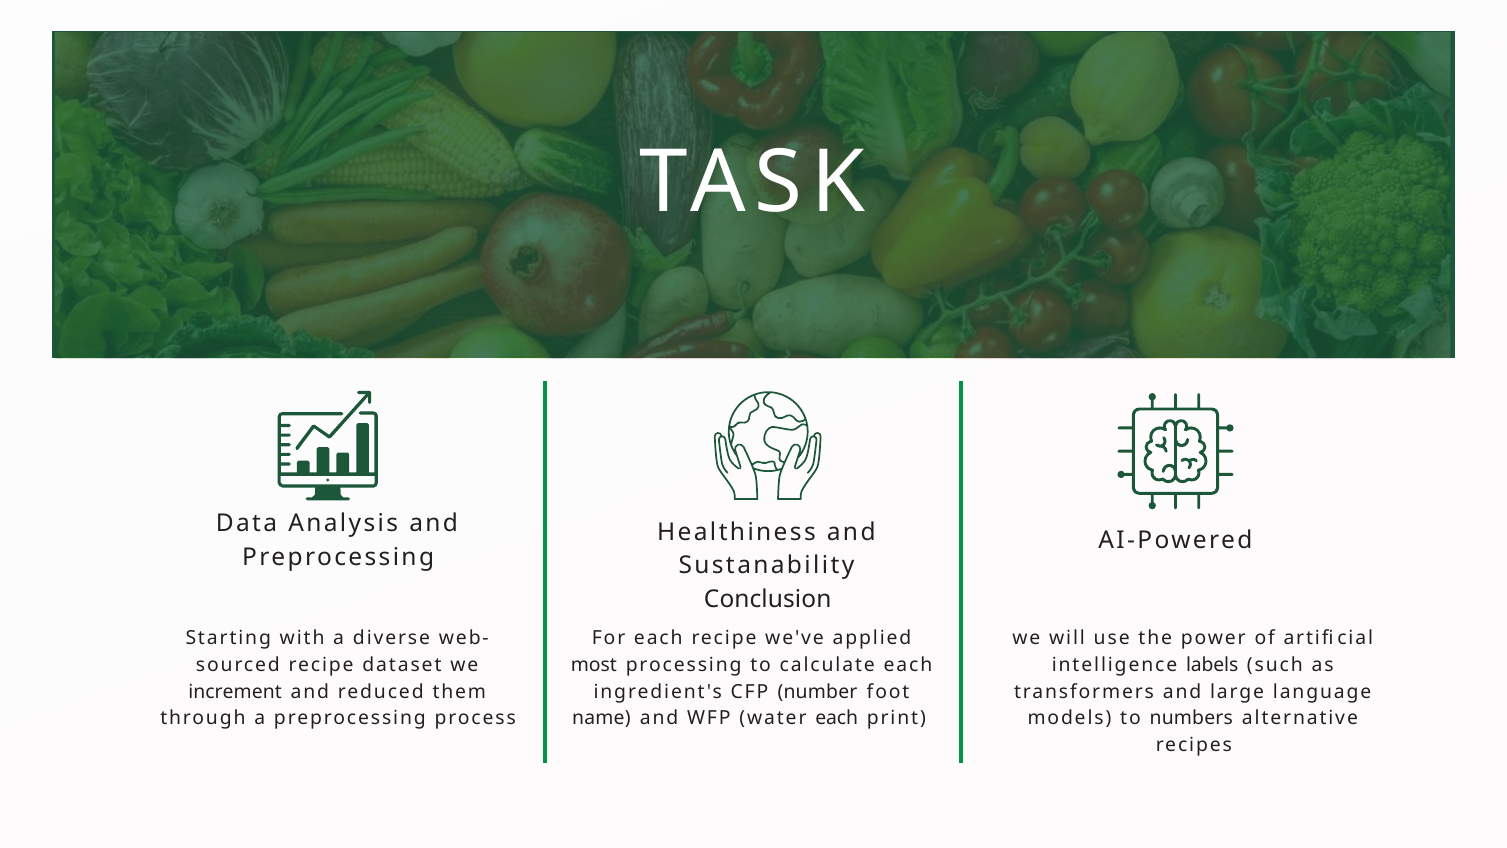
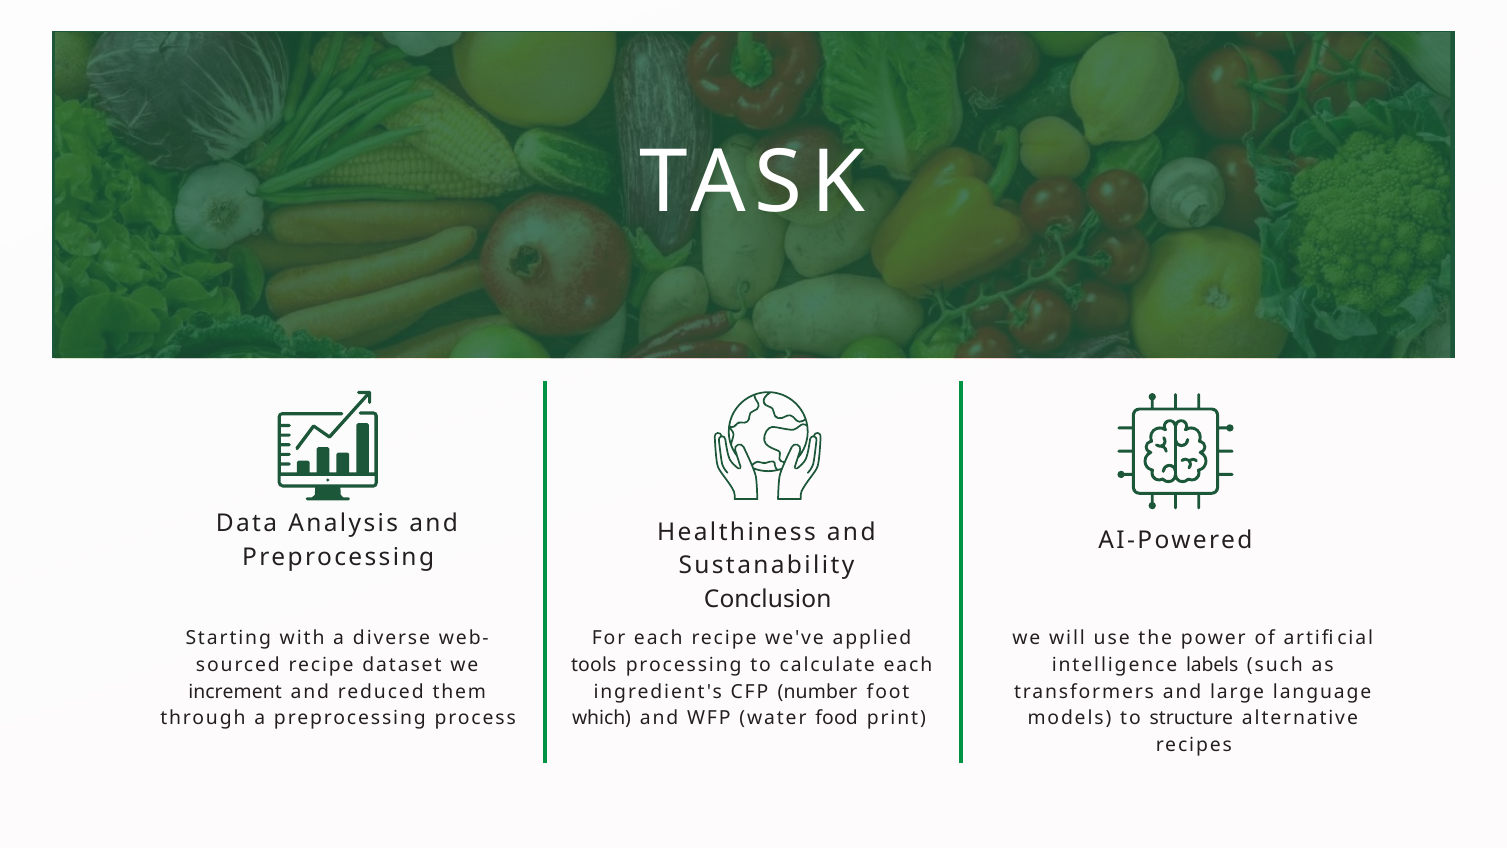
most: most -> tools
name: name -> which
water each: each -> food
numbers: numbers -> structure
